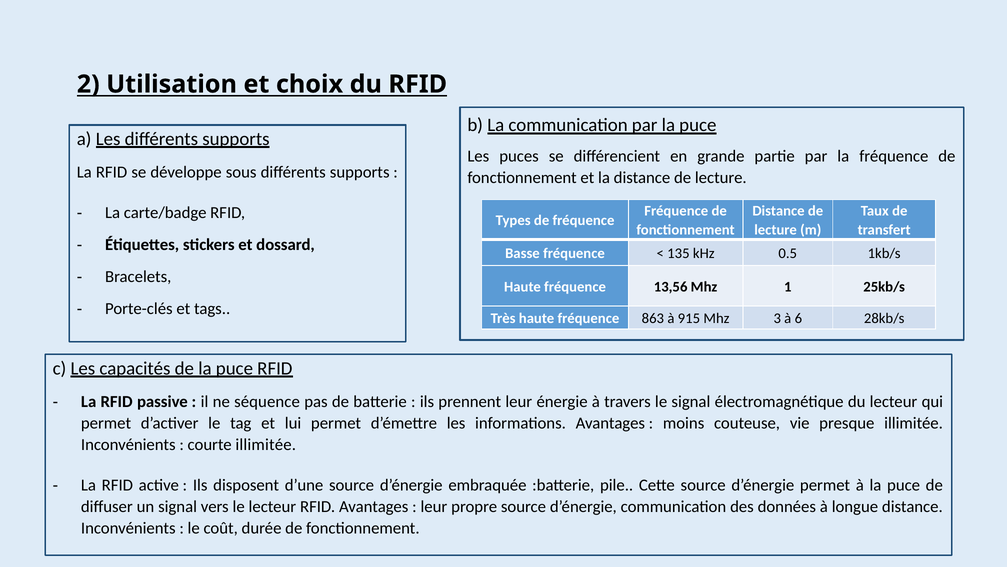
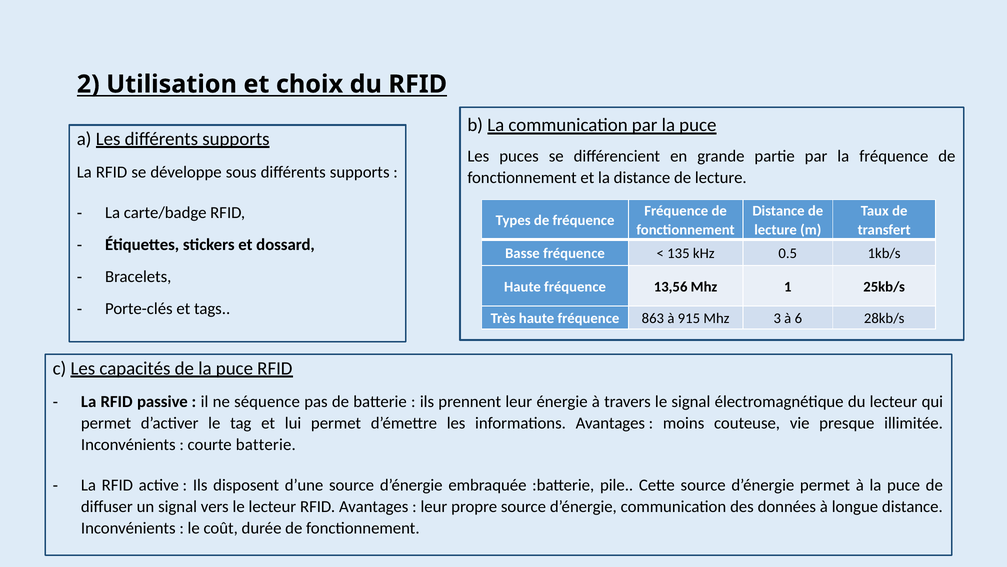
courte illimitée: illimitée -> batterie
